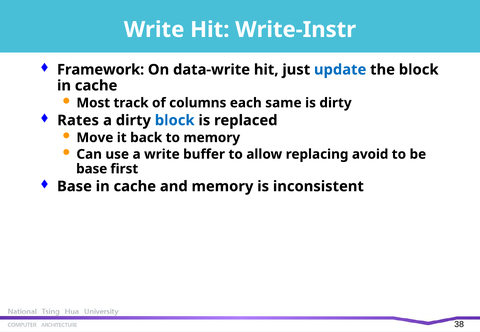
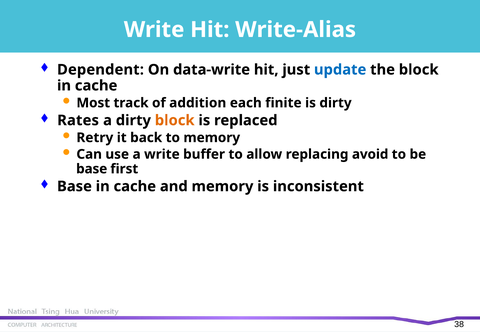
Write-Instr: Write-Instr -> Write-Alias
Framework: Framework -> Dependent
columns: columns -> addition
same: same -> finite
block at (175, 120) colour: blue -> orange
Move: Move -> Retry
